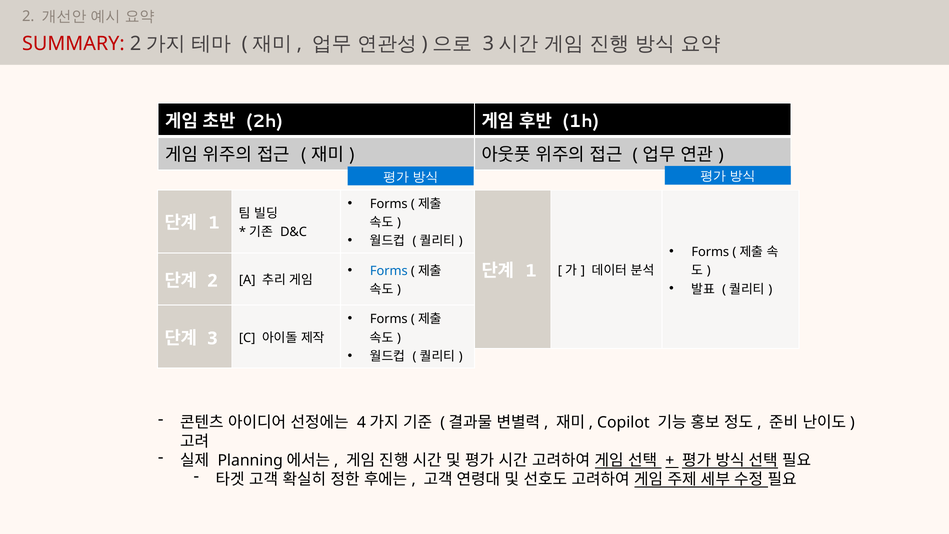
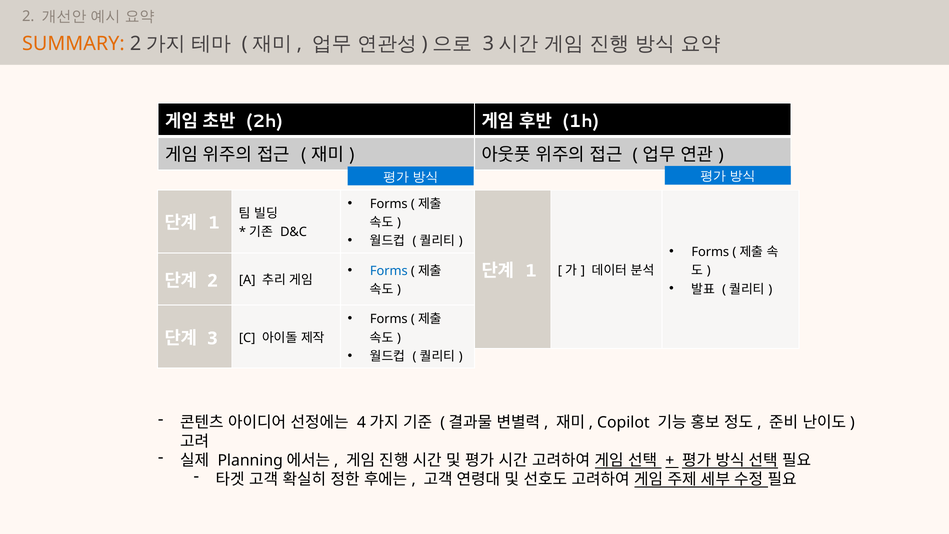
SUMMARY colour: red -> orange
